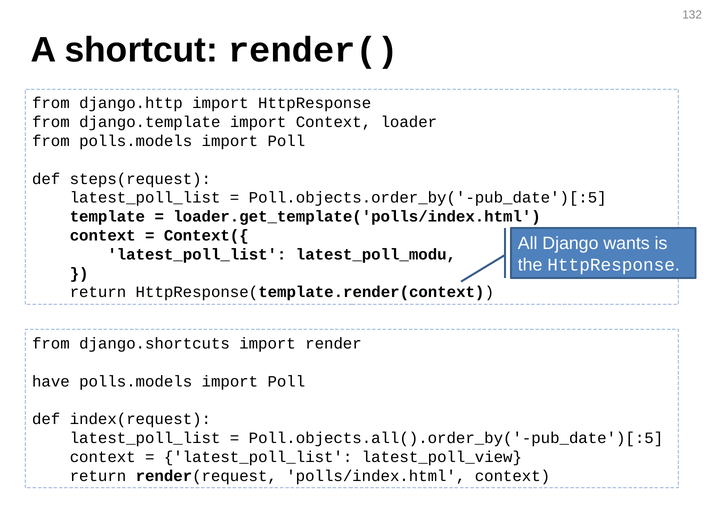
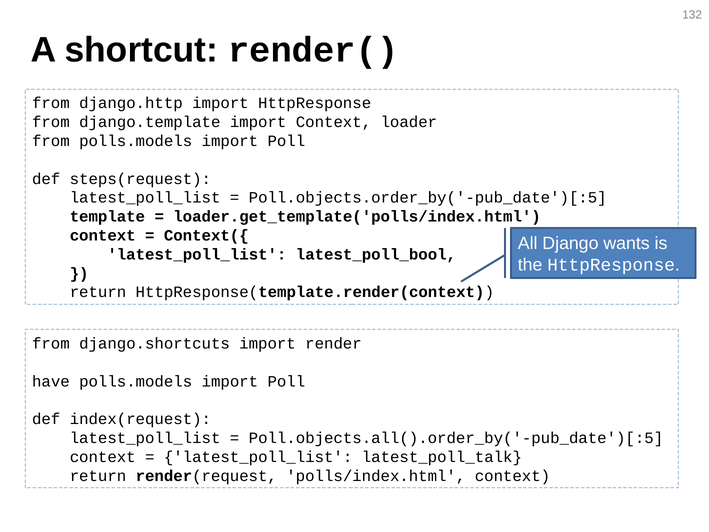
latest_poll_modu: latest_poll_modu -> latest_poll_bool
latest_poll_view: latest_poll_view -> latest_poll_talk
